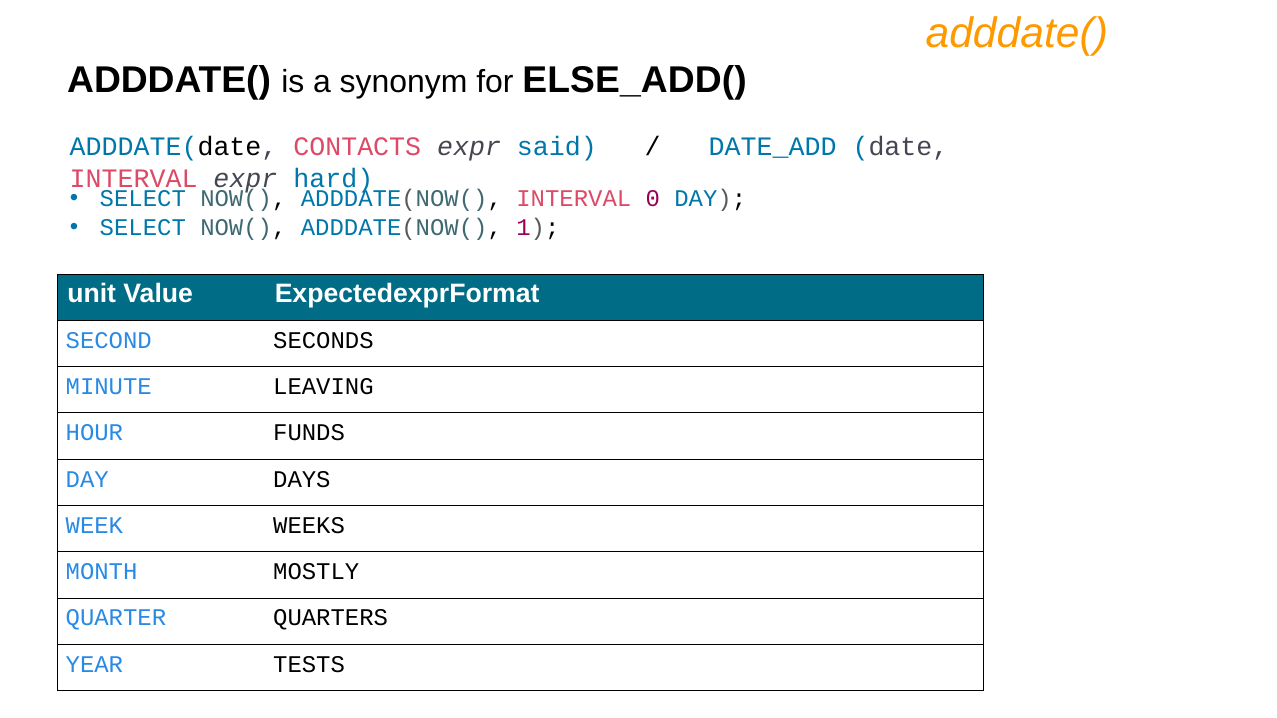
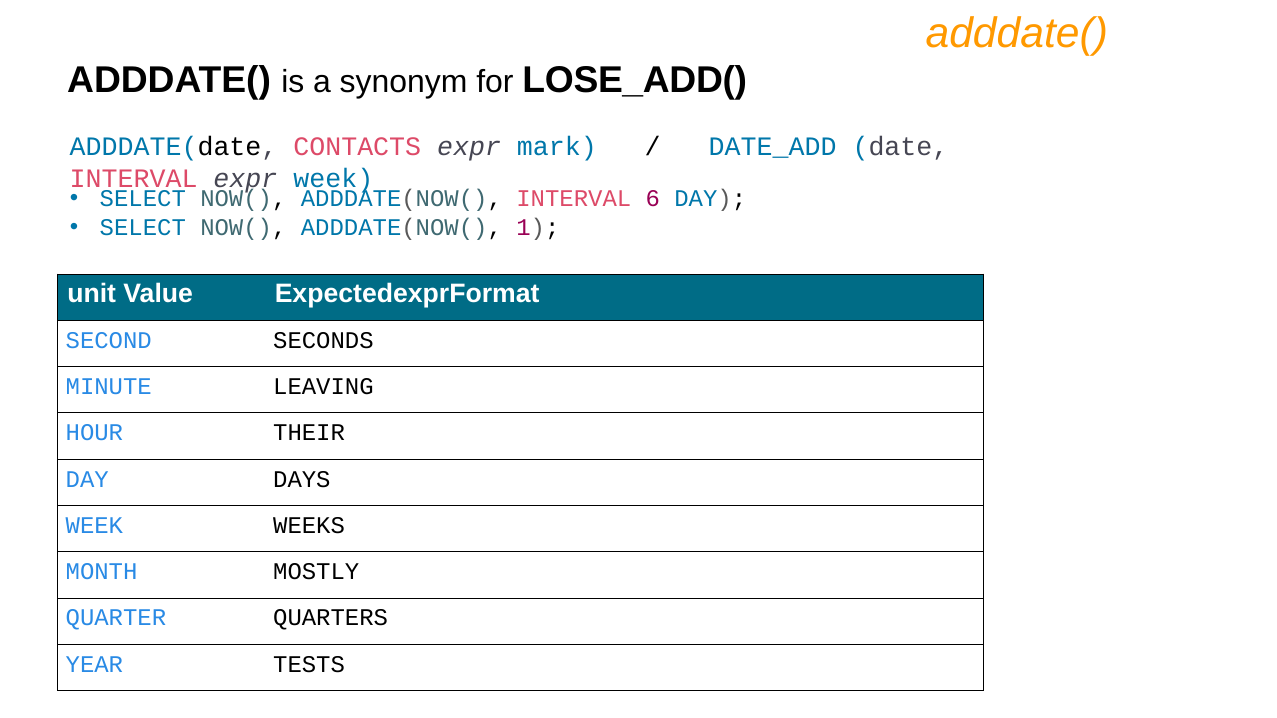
ELSE_ADD(: ELSE_ADD( -> LOSE_ADD(
said: said -> mark
expr hard: hard -> week
0: 0 -> 6
FUNDS: FUNDS -> THEIR
